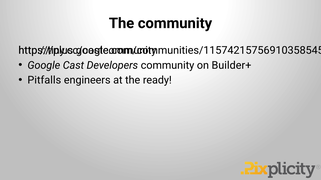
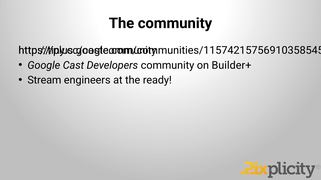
Pitfalls: Pitfalls -> Stream
